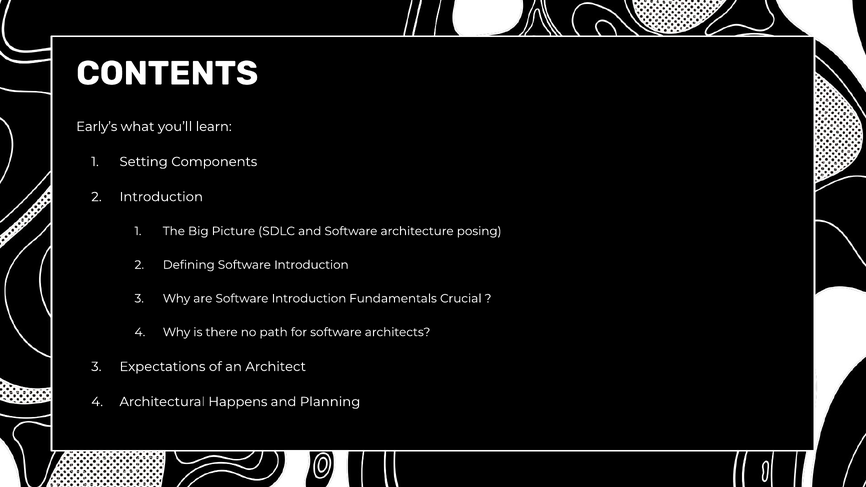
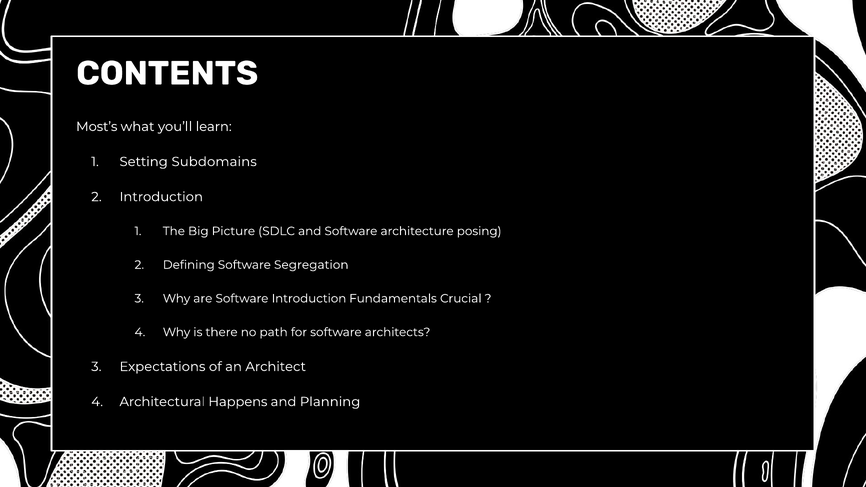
Early’s: Early’s -> Most’s
Components: Components -> Subdomains
Defining Software Introduction: Introduction -> Segregation
